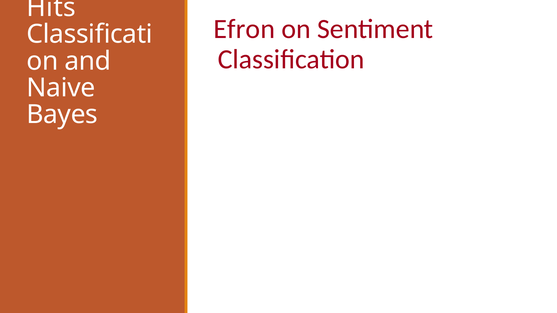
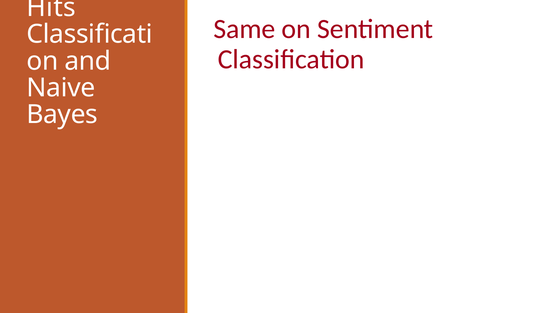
Efron: Efron -> Same
